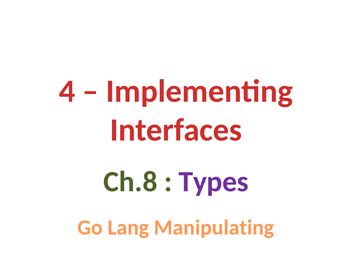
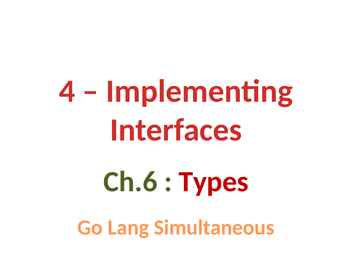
Ch.8: Ch.8 -> Ch.6
Types colour: purple -> red
Manipulating: Manipulating -> Simultaneous
